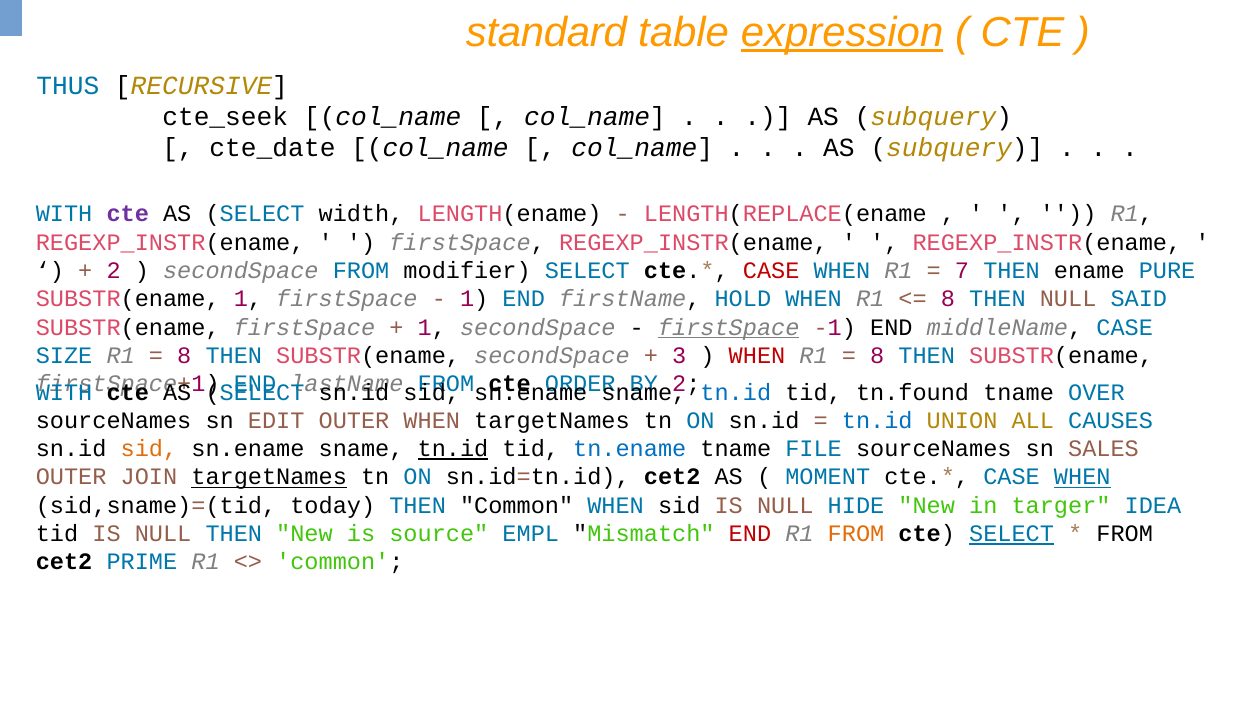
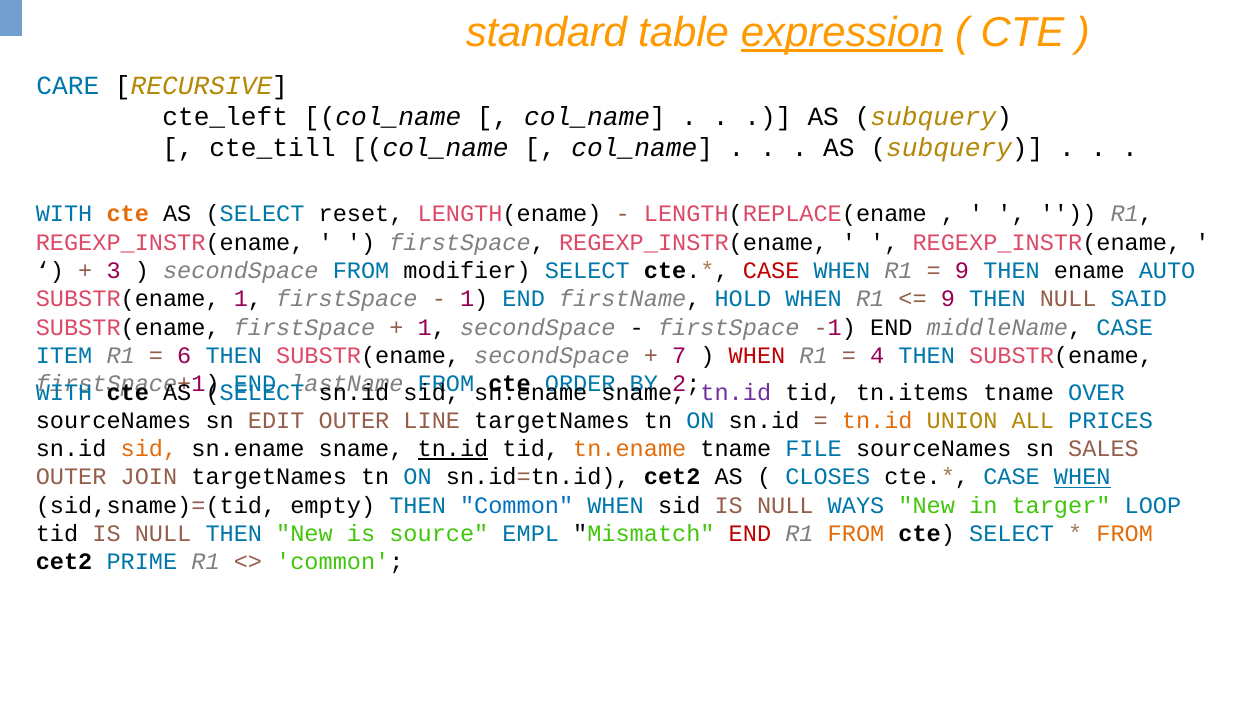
THUS: THUS -> CARE
cte_seek: cte_seek -> cte_left
cte_date: cte_date -> cte_till
cte at (128, 214) colour: purple -> orange
width: width -> reset
2 at (114, 271): 2 -> 3
7 at (962, 271): 7 -> 9
PURE: PURE -> AUTO
8 at (948, 299): 8 -> 9
firstSpace at (729, 327) underline: present -> none
SIZE: SIZE -> ITEM
8 at (184, 356): 8 -> 6
3: 3 -> 7
8 at (877, 356): 8 -> 4
tn.id at (736, 392) colour: blue -> purple
tn.found: tn.found -> tn.items
OUTER WHEN: WHEN -> LINE
tn.id at (877, 421) colour: blue -> orange
CAUSES: CAUSES -> PRICES
tn.ename colour: blue -> orange
targetNames at (269, 477) underline: present -> none
MOMENT: MOMENT -> CLOSES
today: today -> empty
Common at (517, 505) colour: black -> blue
HIDE: HIDE -> WAYS
IDEA: IDEA -> LOOP
SELECT at (1012, 534) underline: present -> none
FROM at (1125, 534) colour: black -> orange
